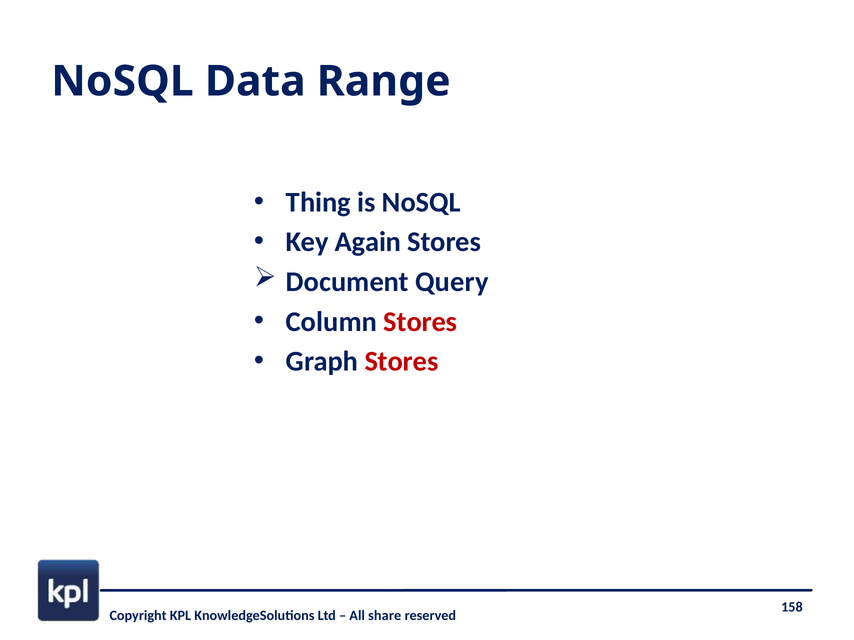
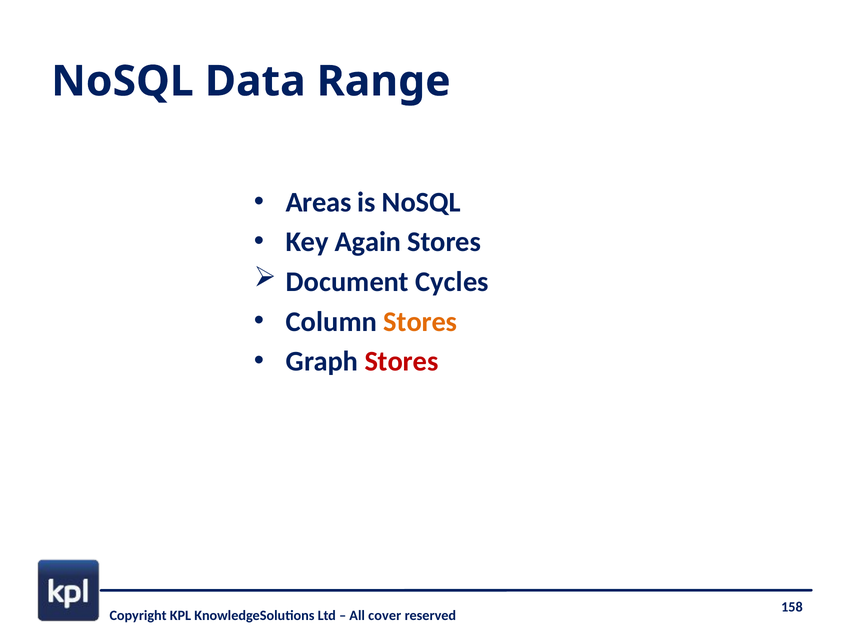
Thing: Thing -> Areas
Query: Query -> Cycles
Stores at (420, 322) colour: red -> orange
share: share -> cover
